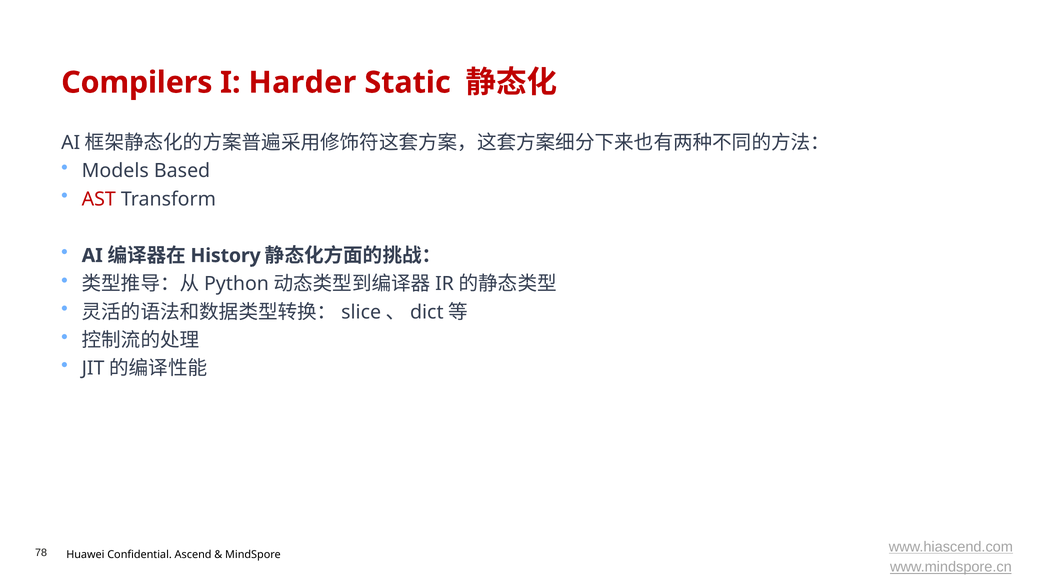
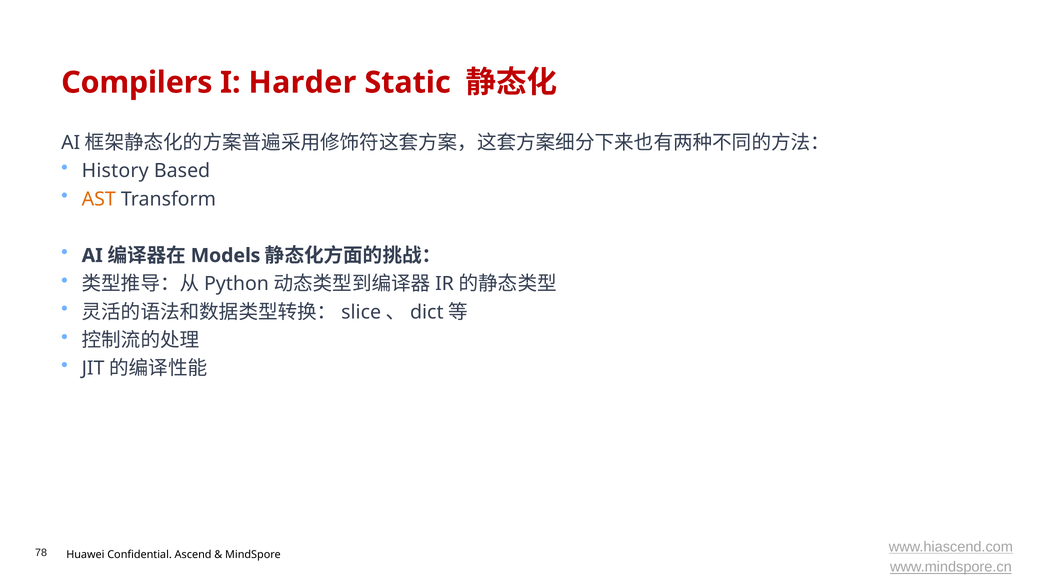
Models: Models -> History
AST colour: red -> orange
History: History -> Models
